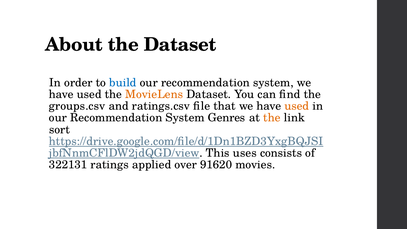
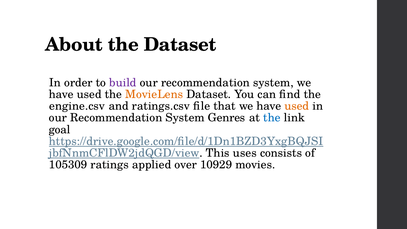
build colour: blue -> purple
groups.csv: groups.csv -> engine.csv
the at (272, 118) colour: orange -> blue
sort: sort -> goal
322131: 322131 -> 105309
91620: 91620 -> 10929
